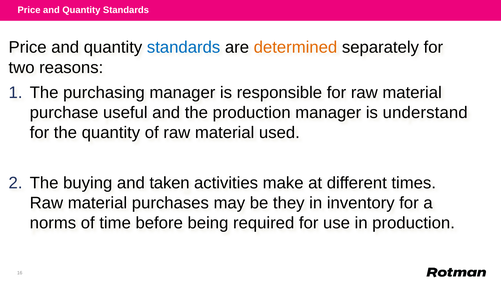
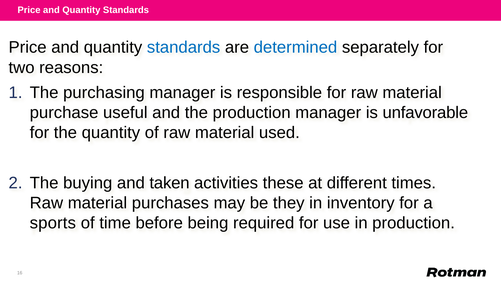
determined colour: orange -> blue
understand: understand -> unfavorable
make: make -> these
norms: norms -> sports
